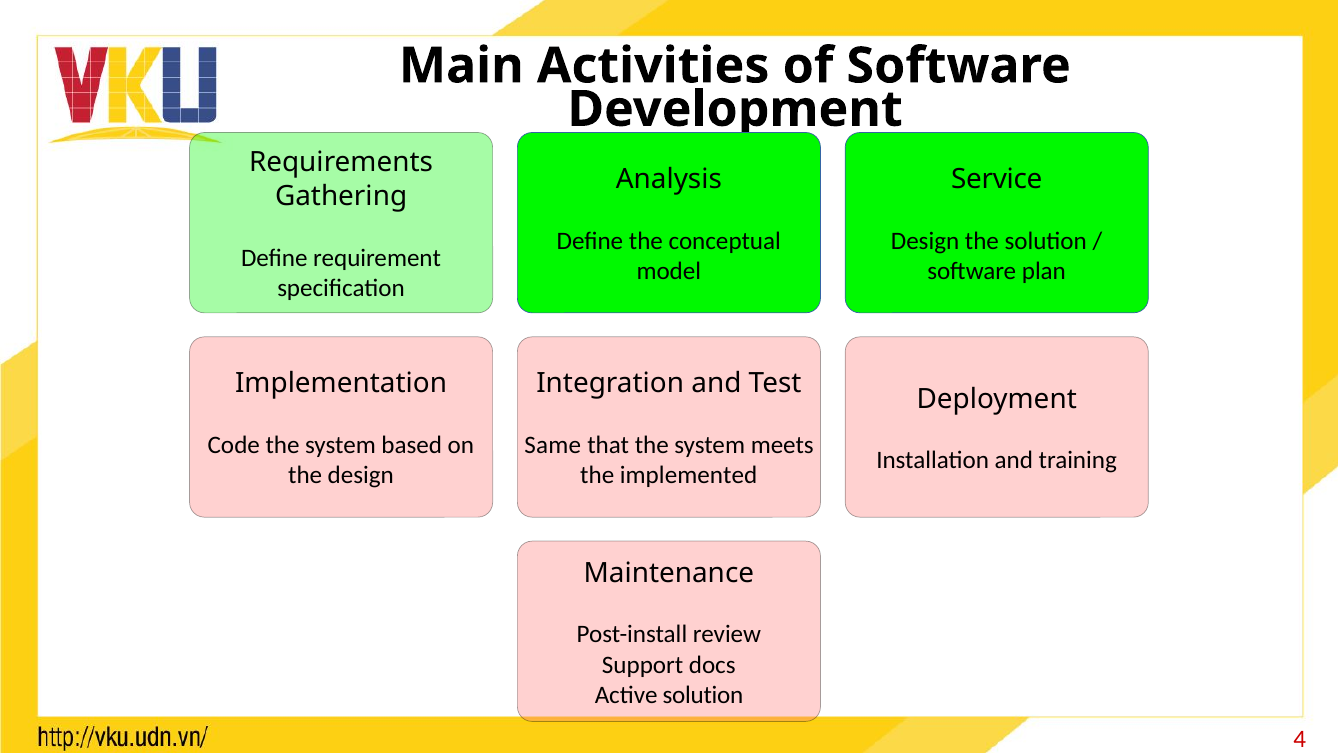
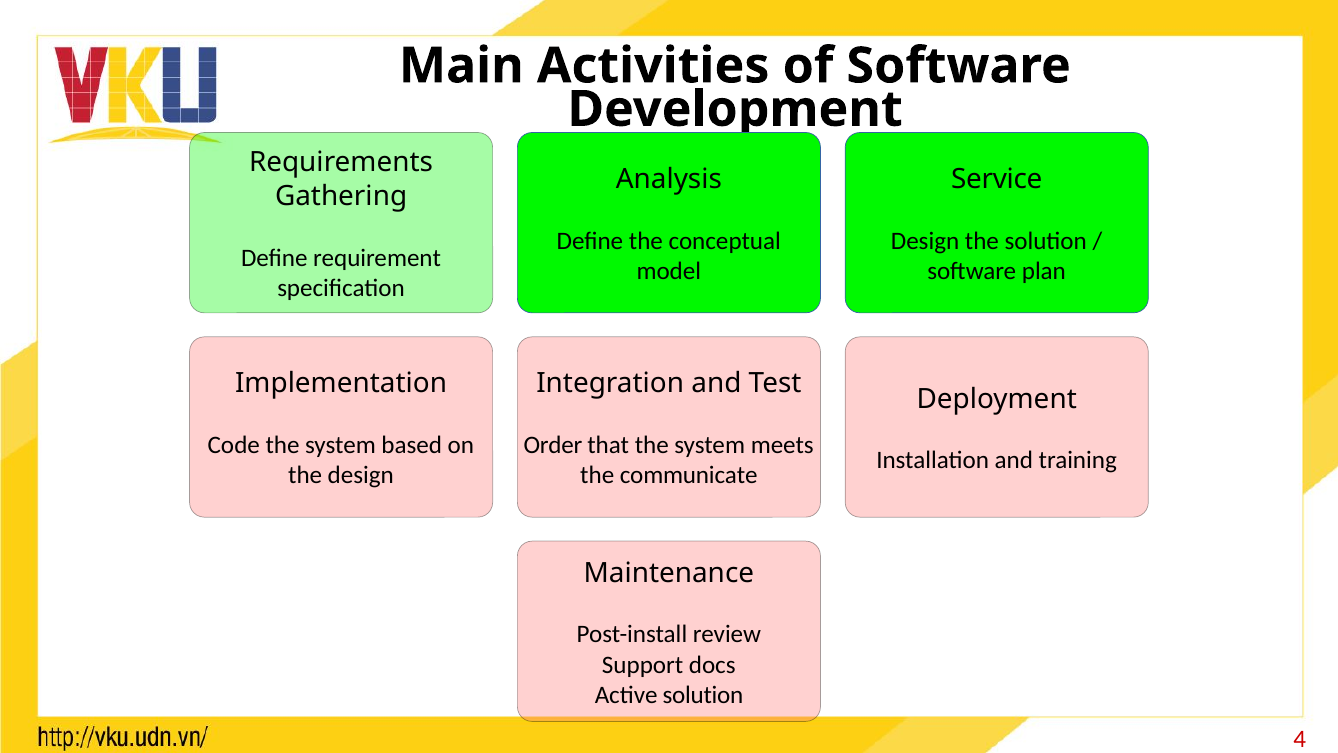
Same: Same -> Order
implemented: implemented -> communicate
